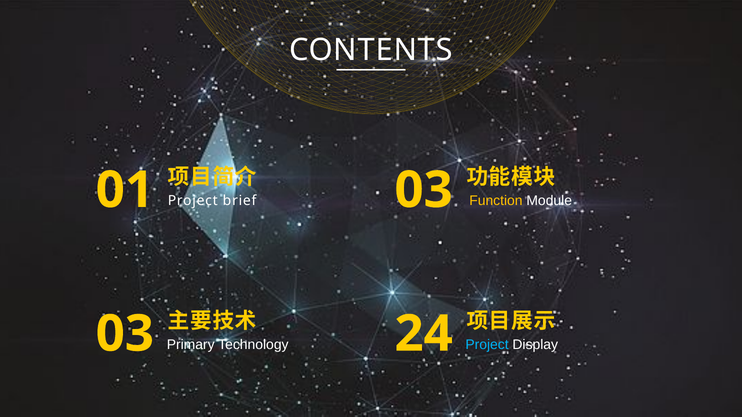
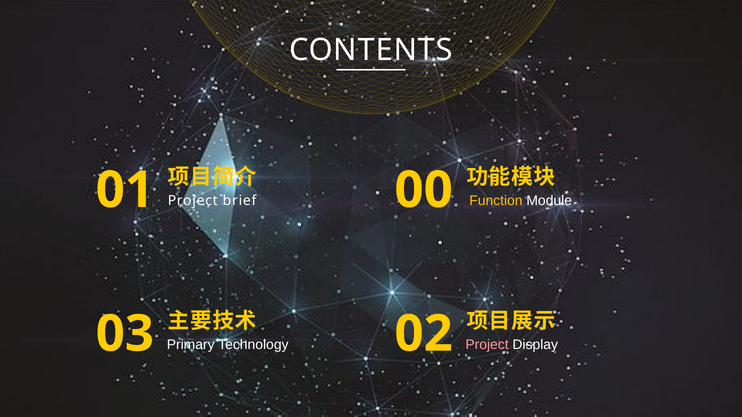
brief 03: 03 -> 00
24: 24 -> 02
Project at (487, 345) colour: light blue -> pink
